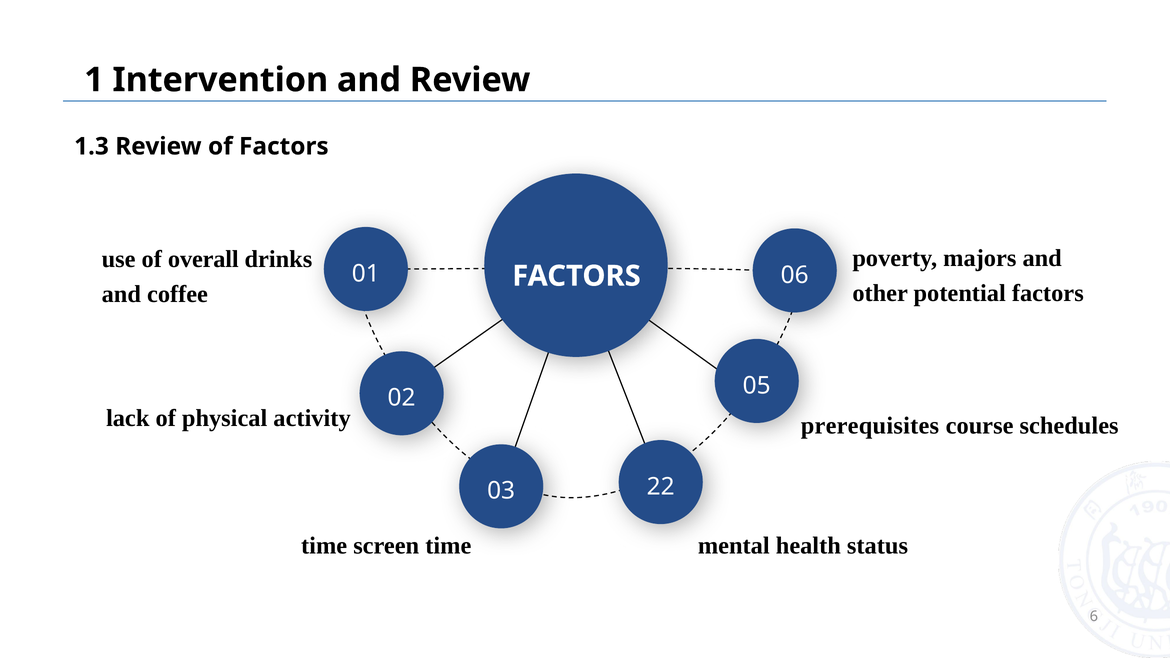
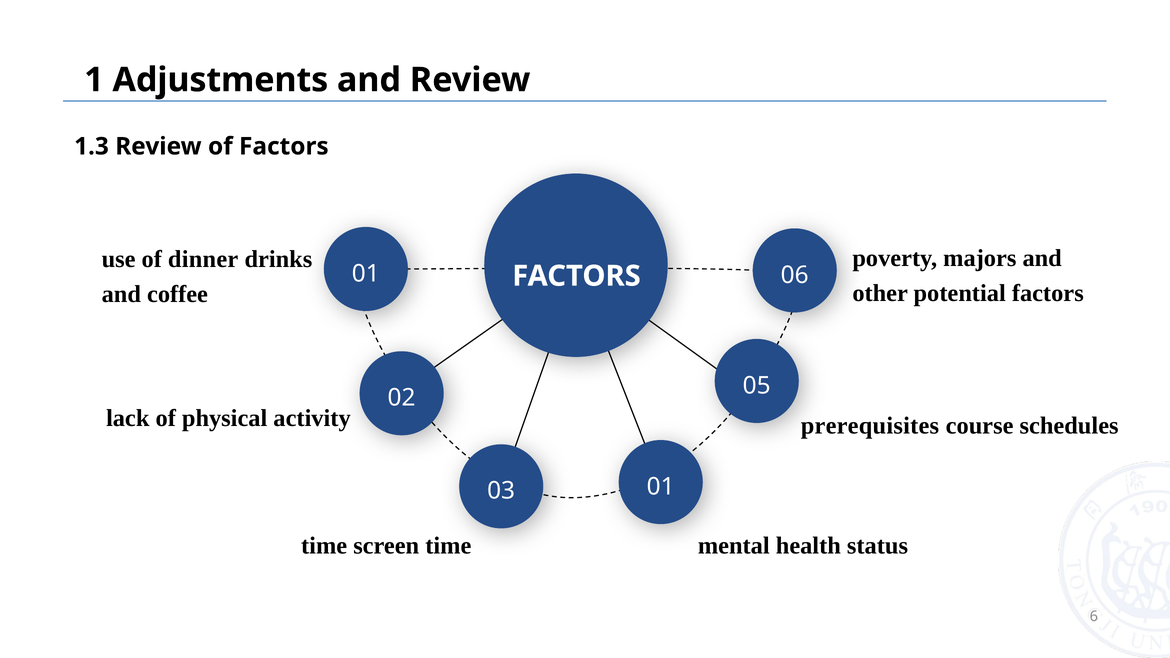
Intervention: Intervention -> Adjustments
overall: overall -> dinner
03 22: 22 -> 01
